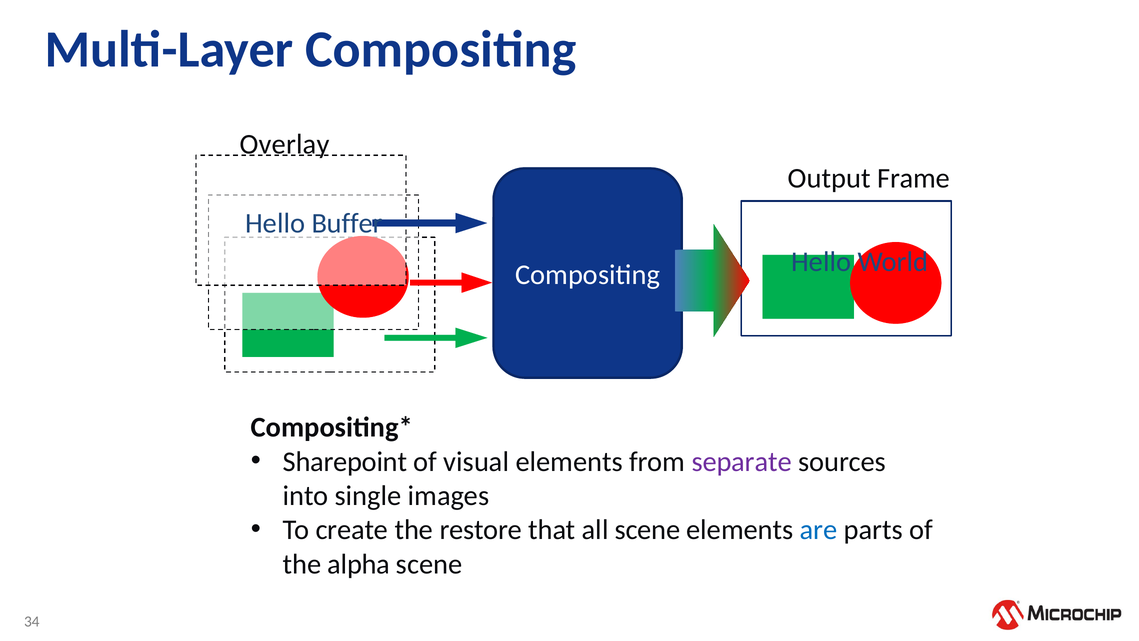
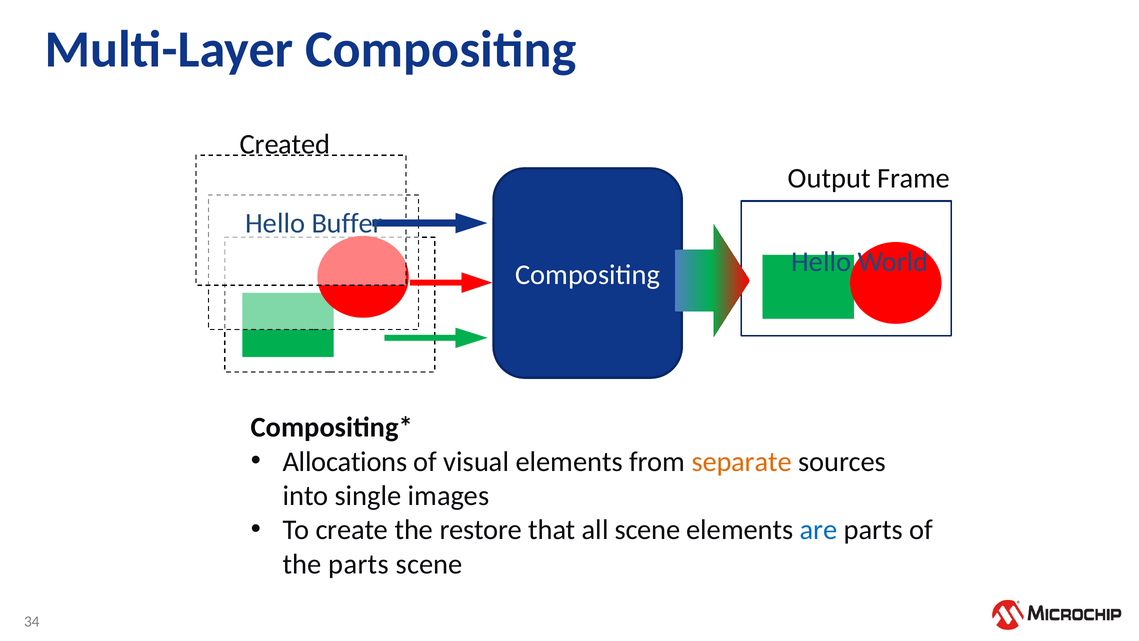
Overlay: Overlay -> Created
Sharepoint: Sharepoint -> Allocations
separate colour: purple -> orange
the alpha: alpha -> parts
